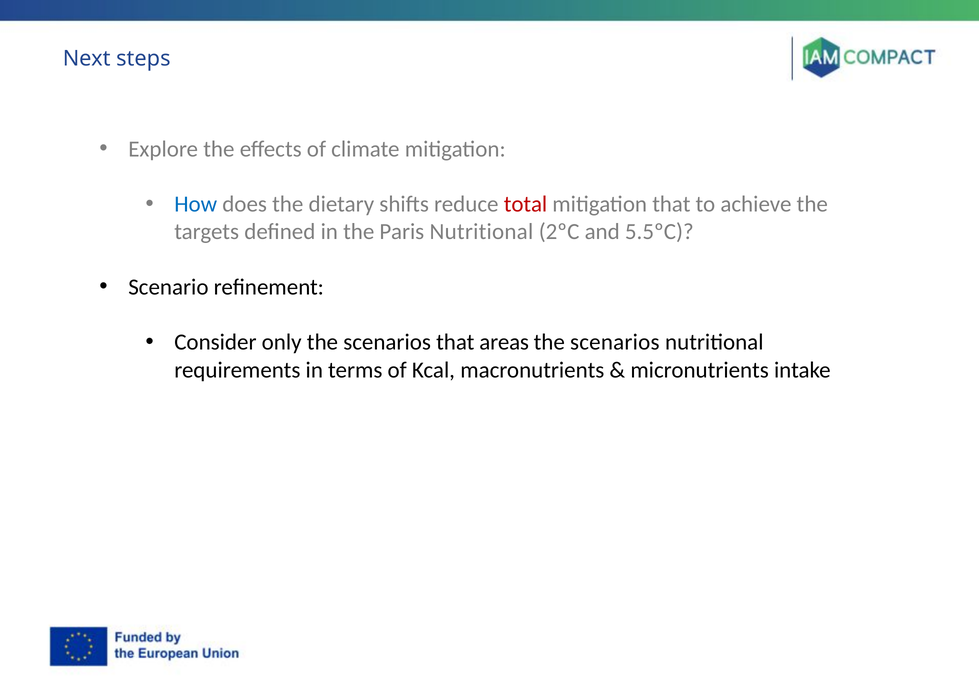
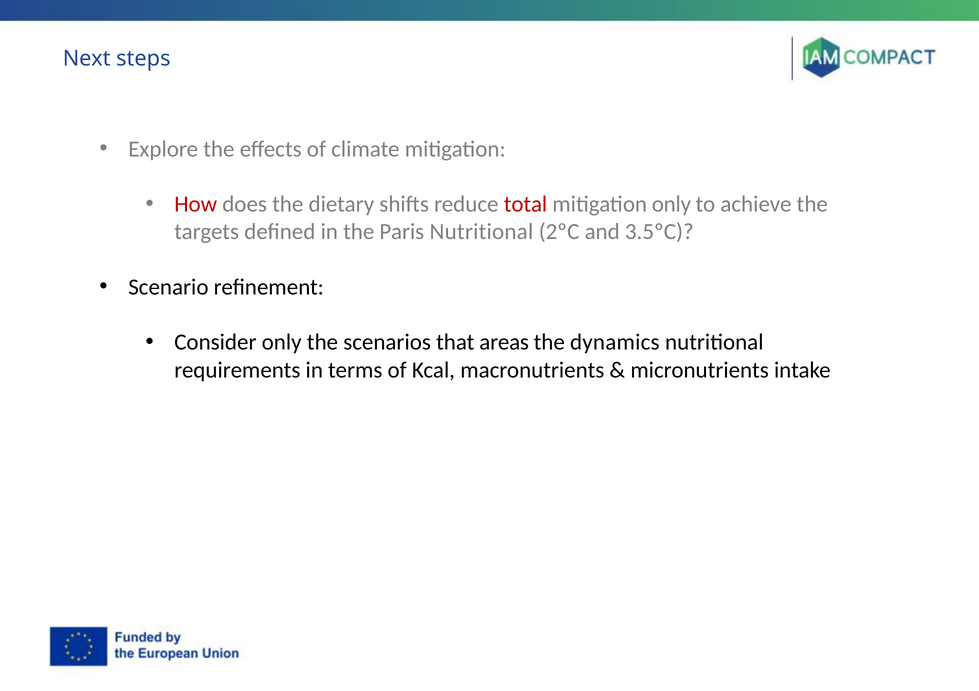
How colour: blue -> red
mitigation that: that -> only
5.5ºC: 5.5ºC -> 3.5ºC
scenarios at (615, 342): scenarios -> dynamics
